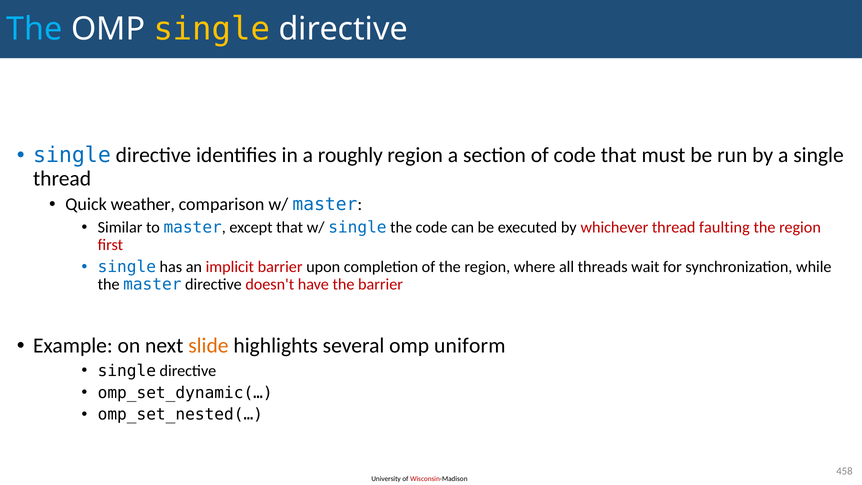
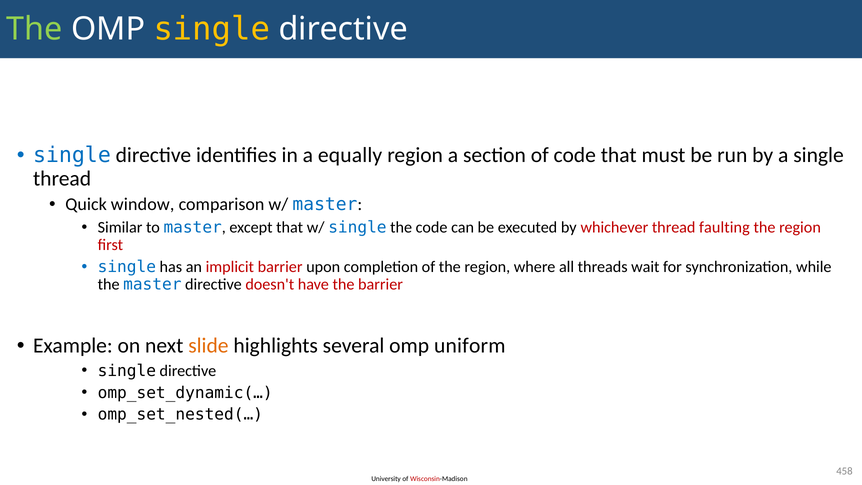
The at (35, 29) colour: light blue -> light green
roughly: roughly -> equally
weather: weather -> window
